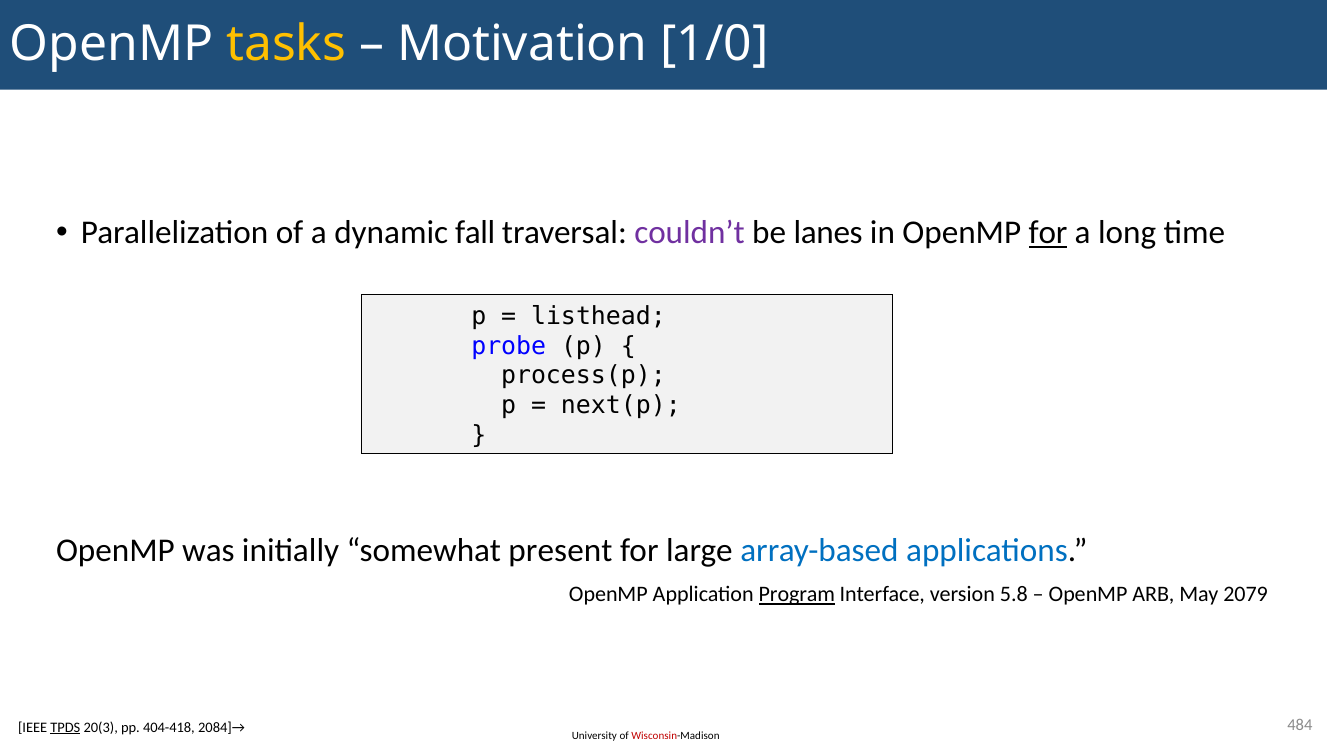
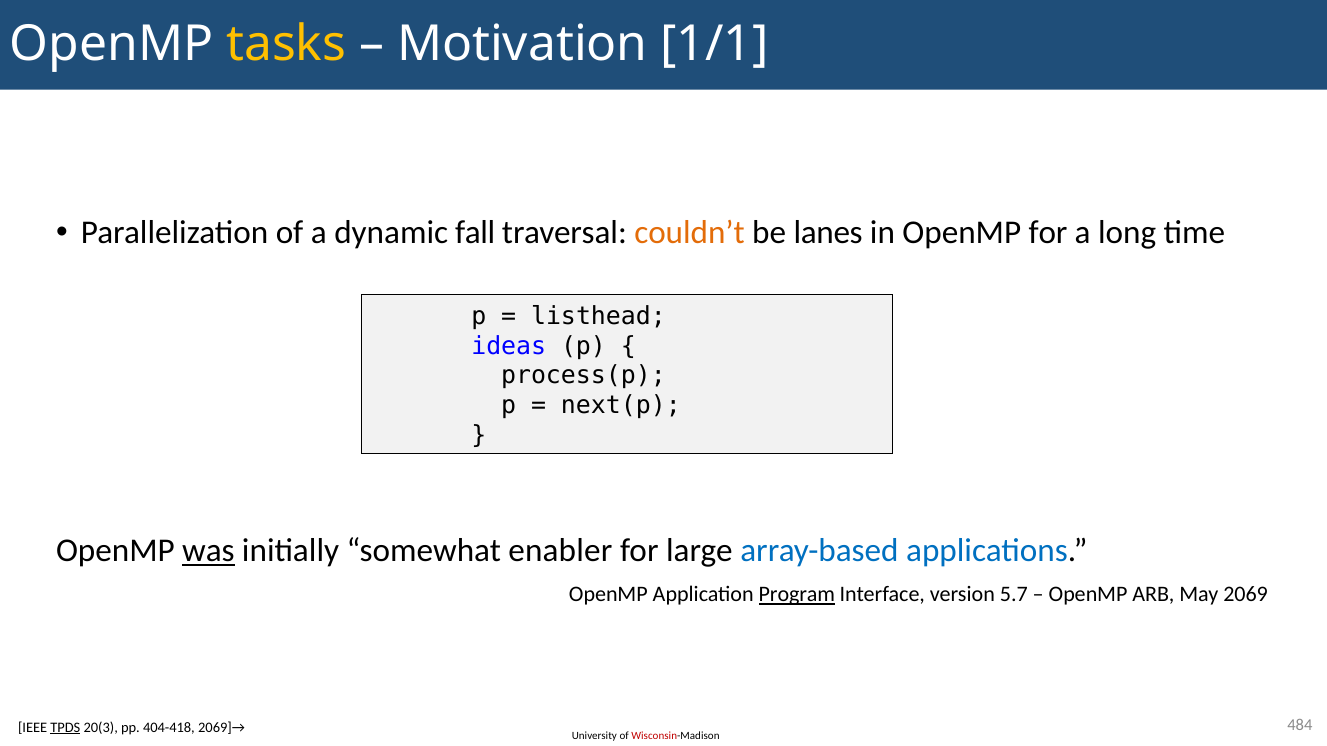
1/0: 1/0 -> 1/1
couldn’t colour: purple -> orange
for at (1048, 233) underline: present -> none
probe: probe -> ideas
was underline: none -> present
present: present -> enabler
5.8: 5.8 -> 5.7
2079: 2079 -> 2069
2084]→: 2084]→ -> 2069]→
